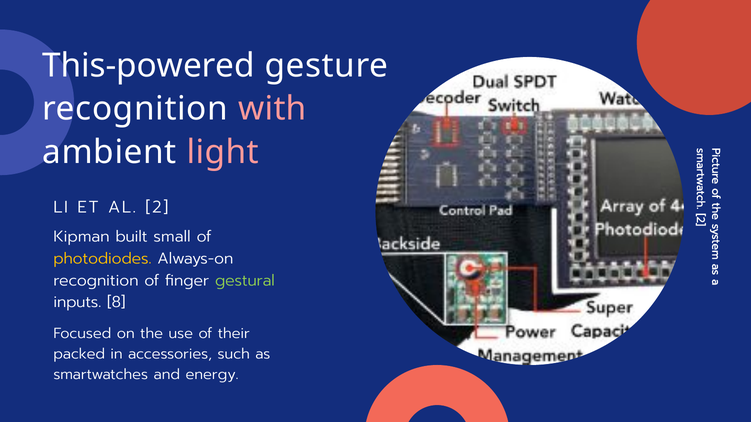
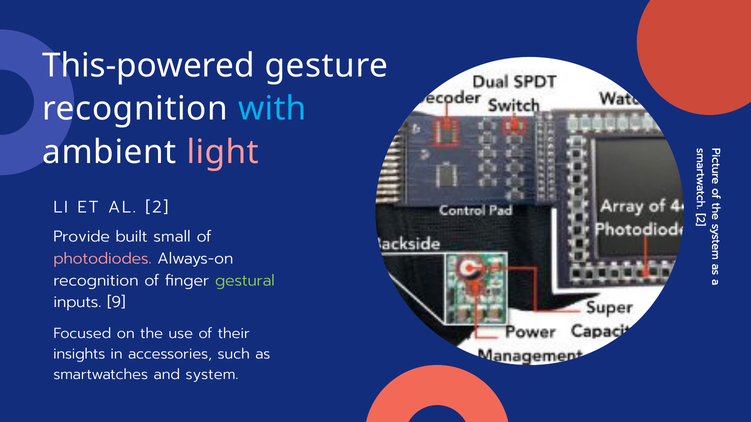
with colour: pink -> light blue
Kipman: Kipman -> Provide
photodiodes colour: yellow -> pink
8: 8 -> 9
packed: packed -> insights
energy: energy -> system
